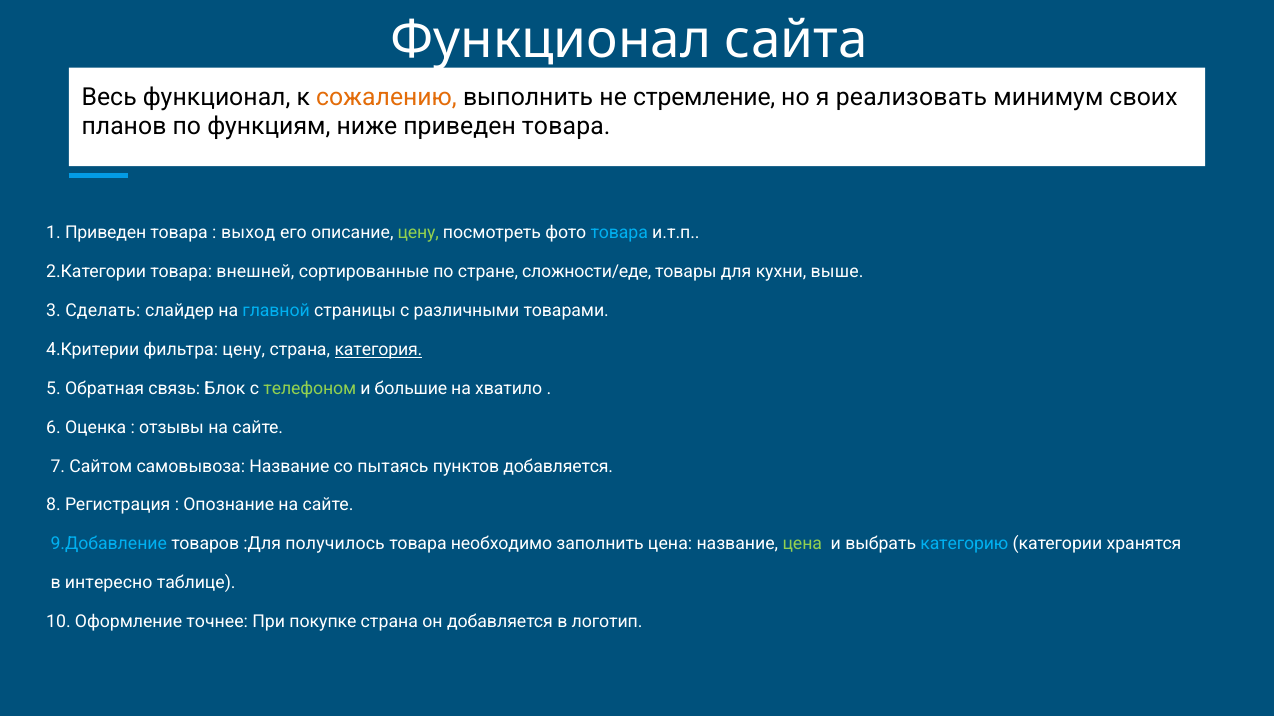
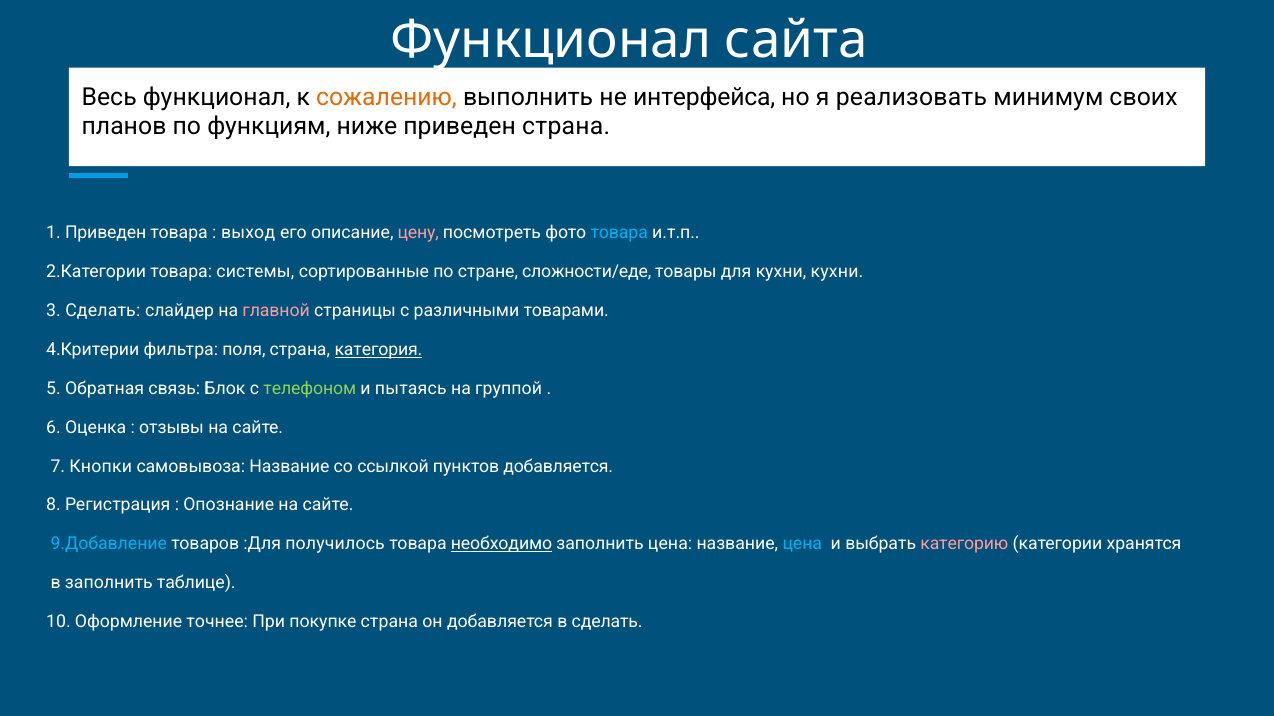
стремление: стремление -> интерфейса
ниже приведен товара: товара -> страна
цену at (418, 233) colour: light green -> pink
внешней: внешней -> системы
кухни выше: выше -> кухни
главной colour: light blue -> pink
фильтра цену: цену -> поля
большие: большие -> пытаясь
хватило: хватило -> группой
Сайтом: Сайтом -> Кнопки
пытаясь: пытаясь -> ссылкой
необходимо underline: none -> present
цена at (802, 544) colour: light green -> light blue
категорию colour: light blue -> pink
в интересно: интересно -> заполнить
в логотип: логотип -> сделать
